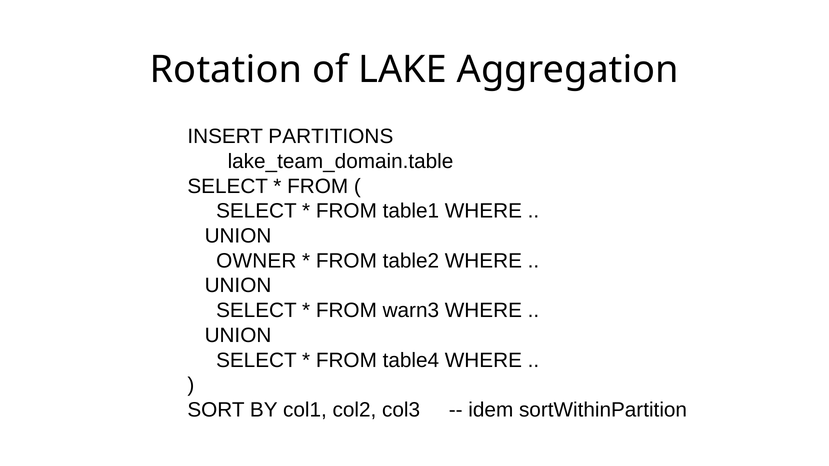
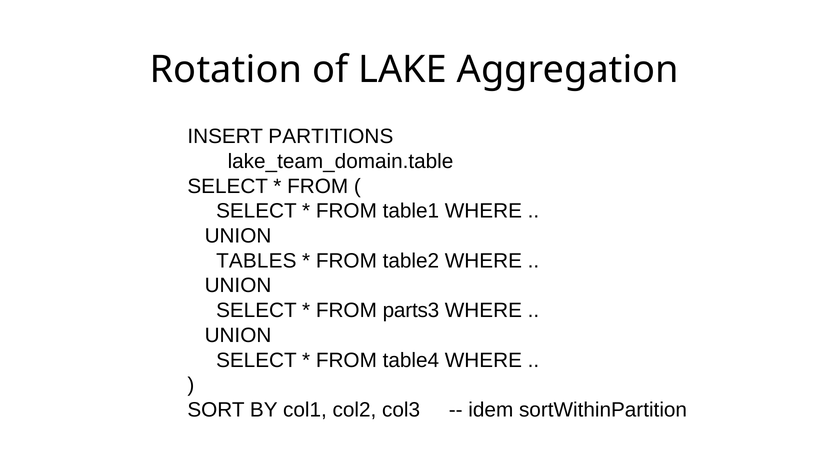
OWNER: OWNER -> TABLES
warn3: warn3 -> parts3
